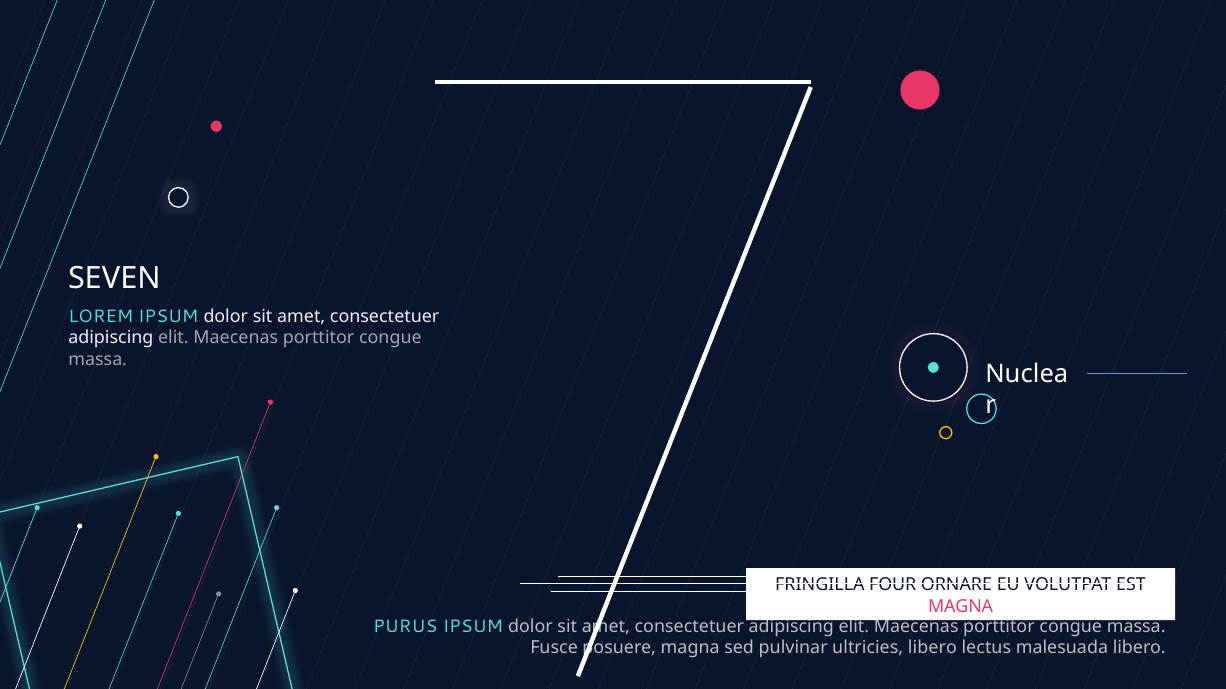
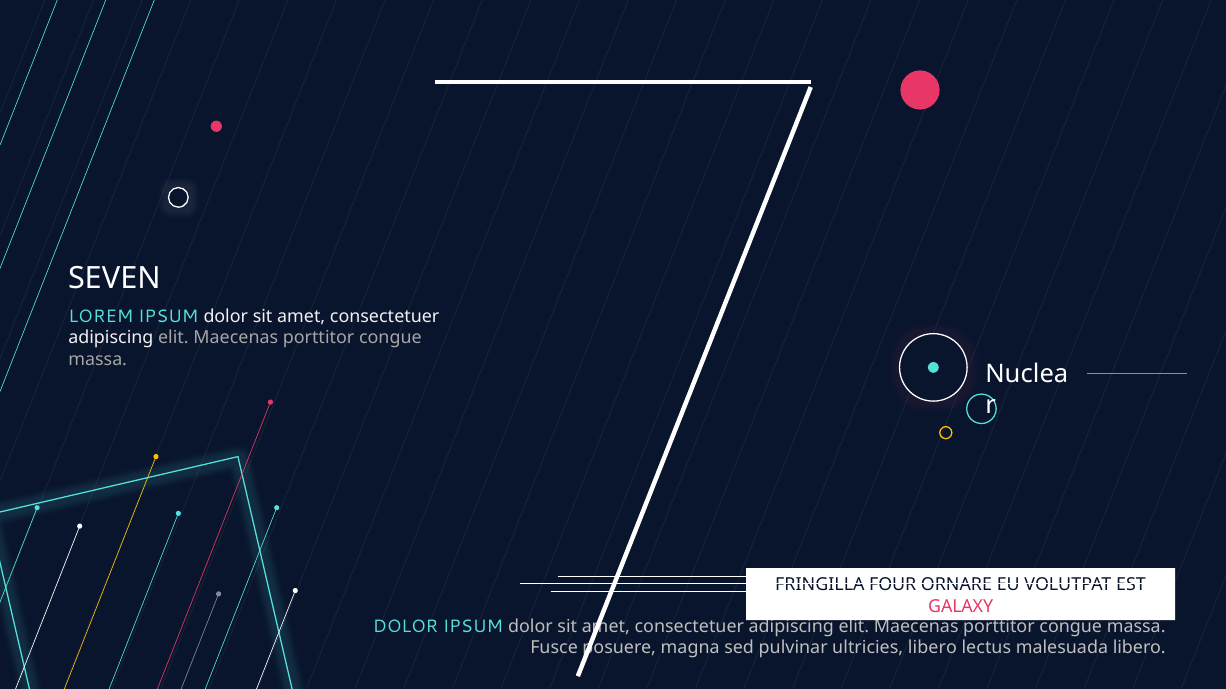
MAGNA at (961, 607): MAGNA -> GALAXY
PURUS at (405, 627): PURUS -> DOLOR
